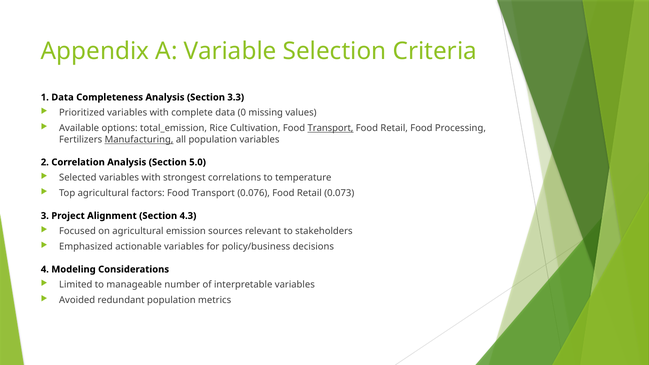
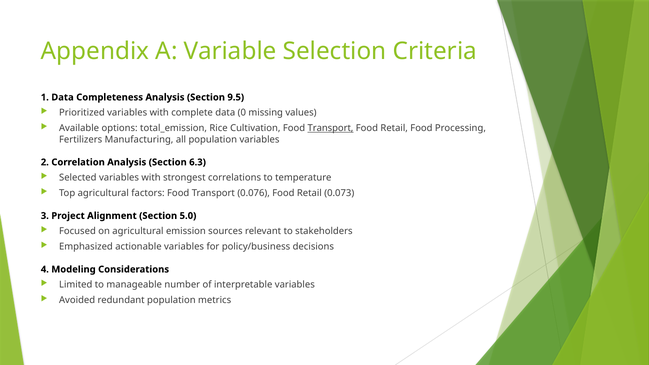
3.3: 3.3 -> 9.5
Manufacturing underline: present -> none
5.0: 5.0 -> 6.3
4.3: 4.3 -> 5.0
